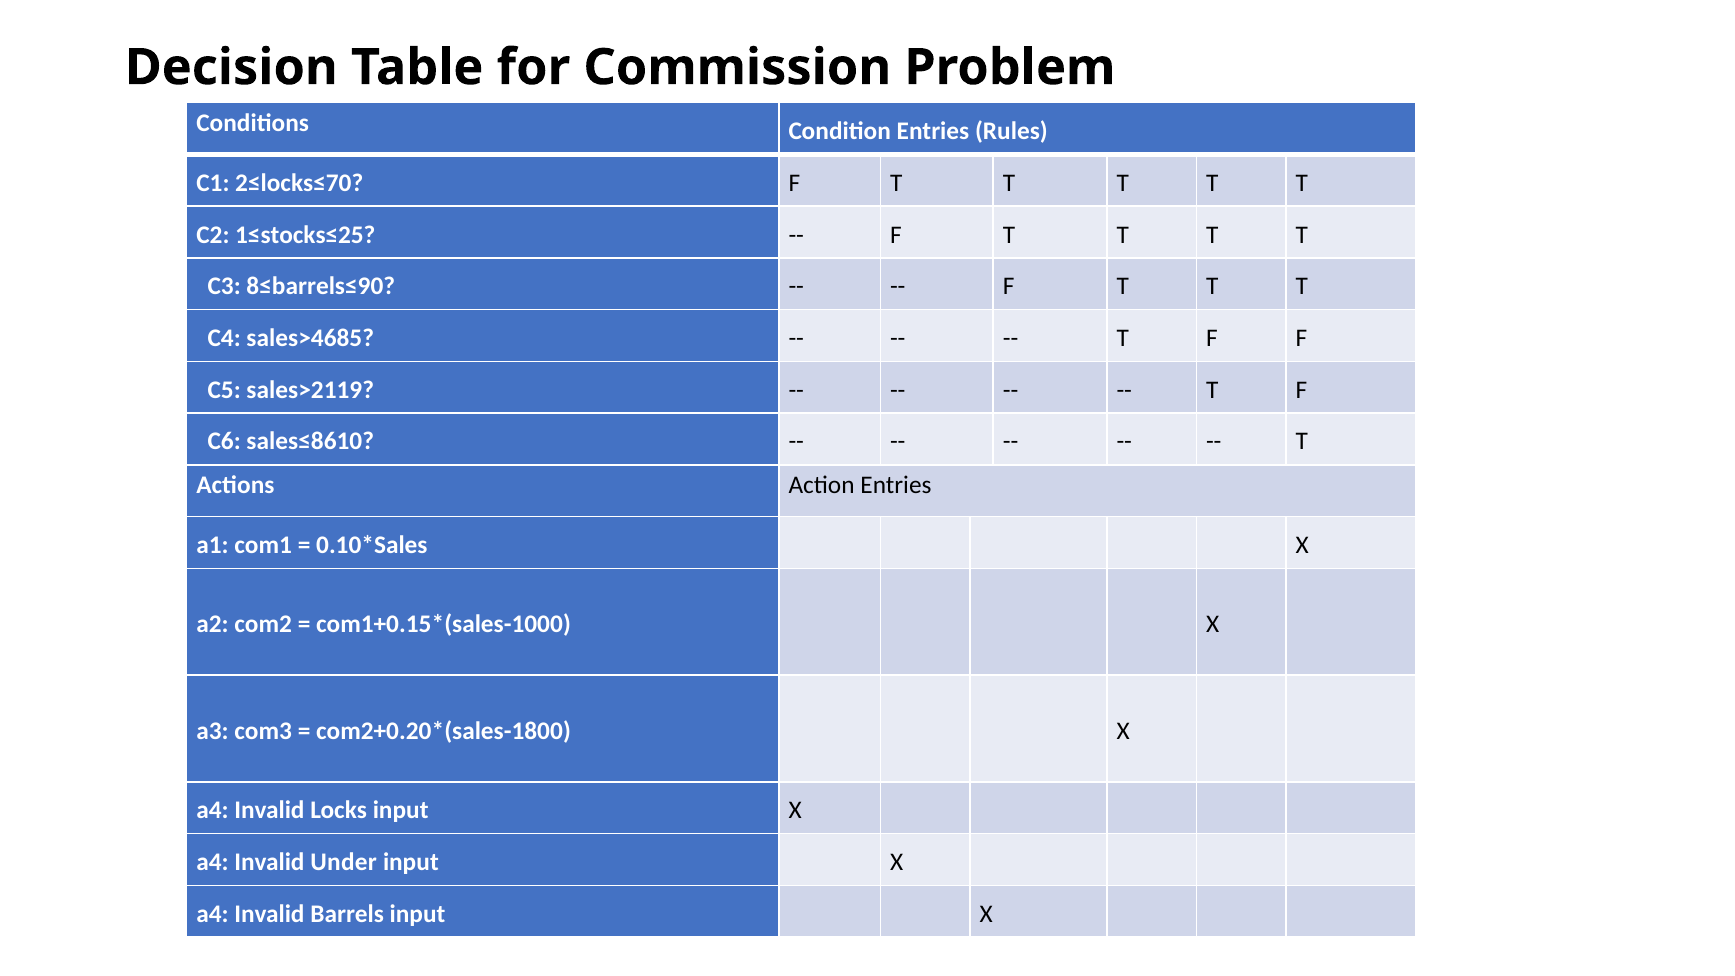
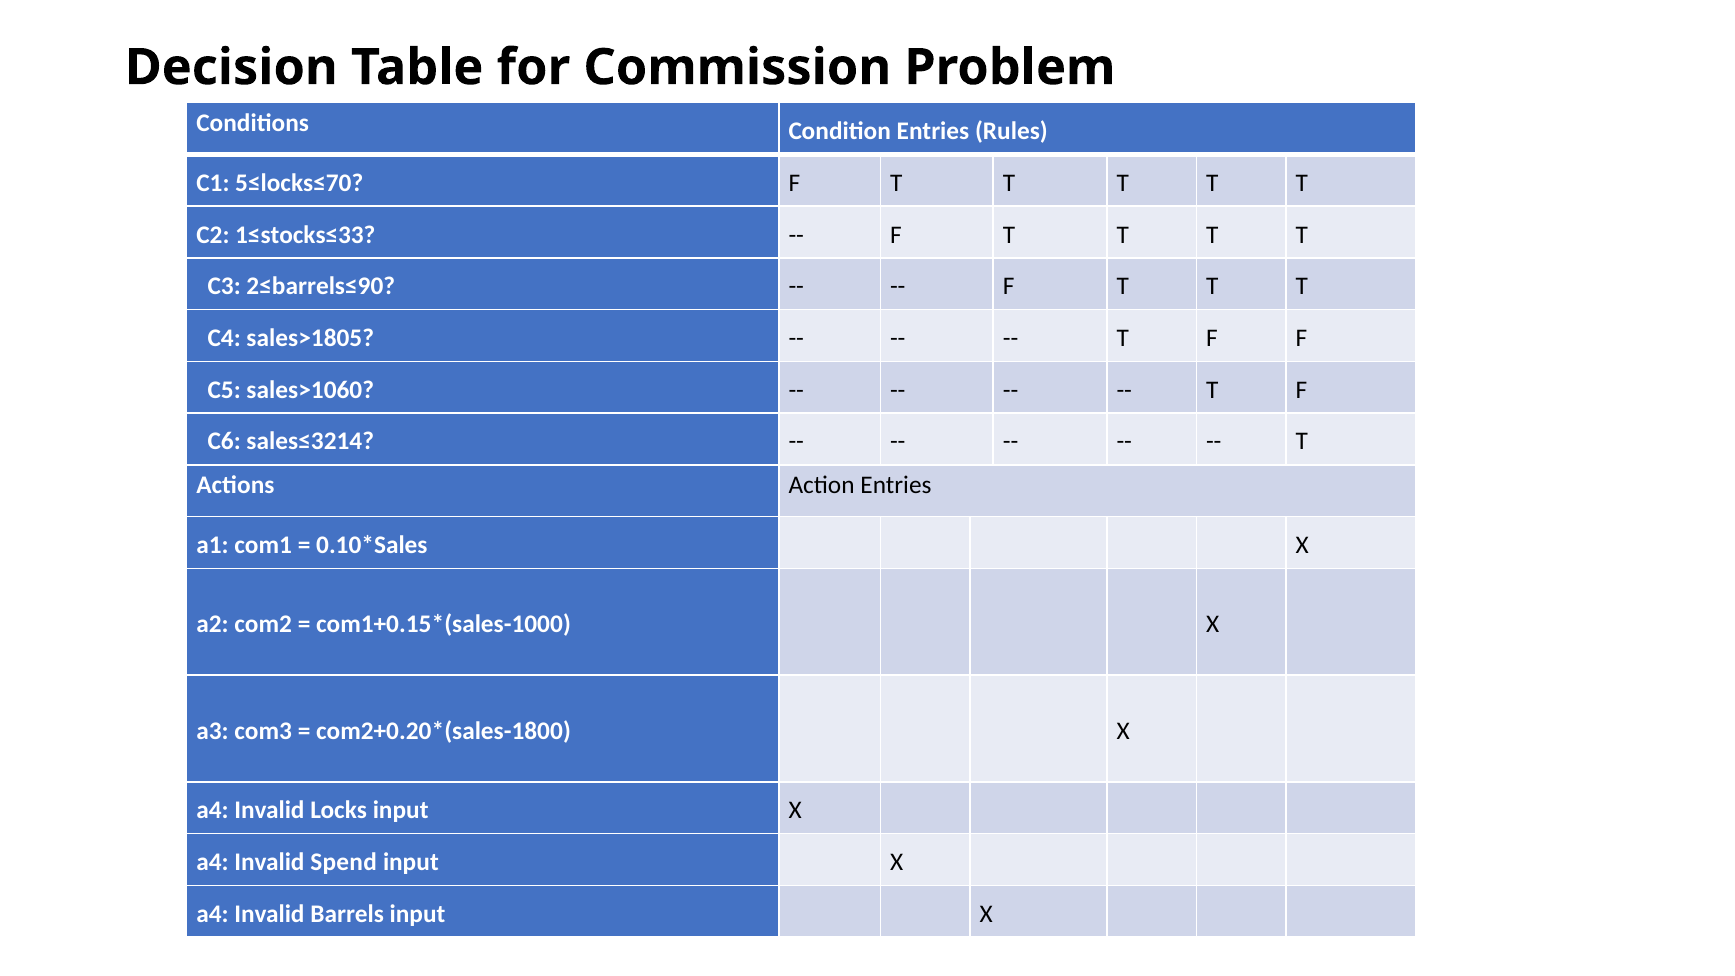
2≤locks≤70: 2≤locks≤70 -> 5≤locks≤70
1≤stocks≤25: 1≤stocks≤25 -> 1≤stocks≤33
8≤barrels≤90: 8≤barrels≤90 -> 2≤barrels≤90
sales>4685: sales>4685 -> sales>1805
sales>2119: sales>2119 -> sales>1060
sales≤8610: sales≤8610 -> sales≤3214
Under: Under -> Spend
